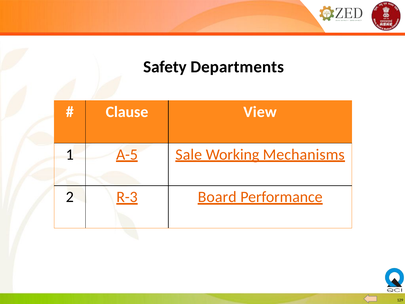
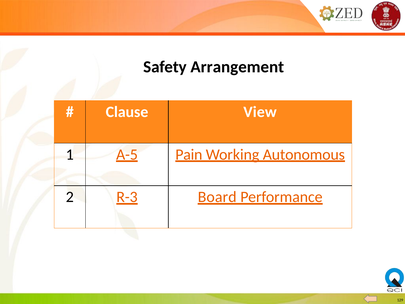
Departments: Departments -> Arrangement
Sale: Sale -> Pain
Mechanisms: Mechanisms -> Autonomous
